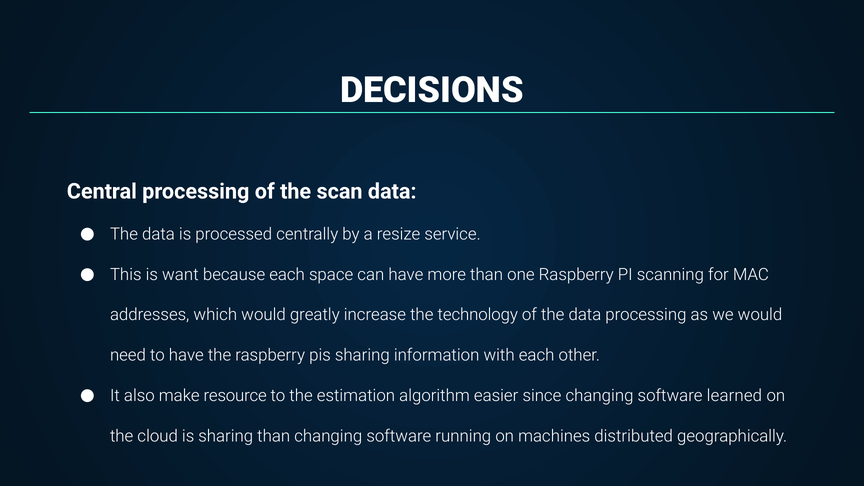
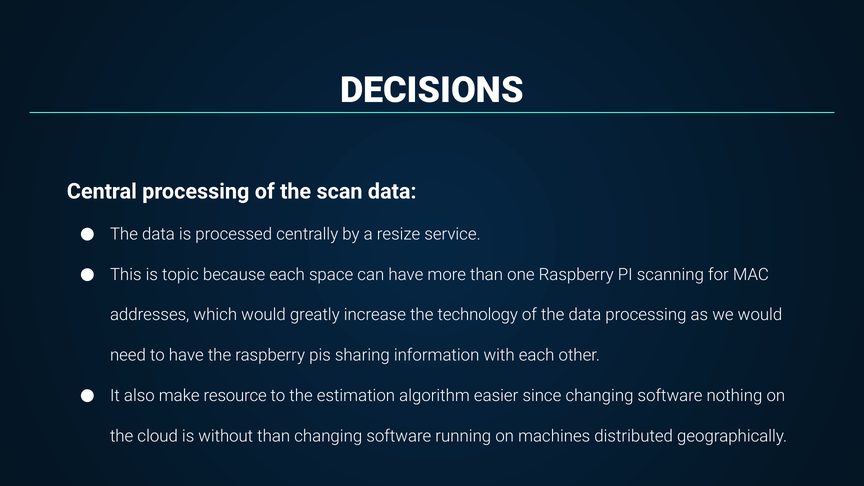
want: want -> topic
learned: learned -> nothing
is sharing: sharing -> without
